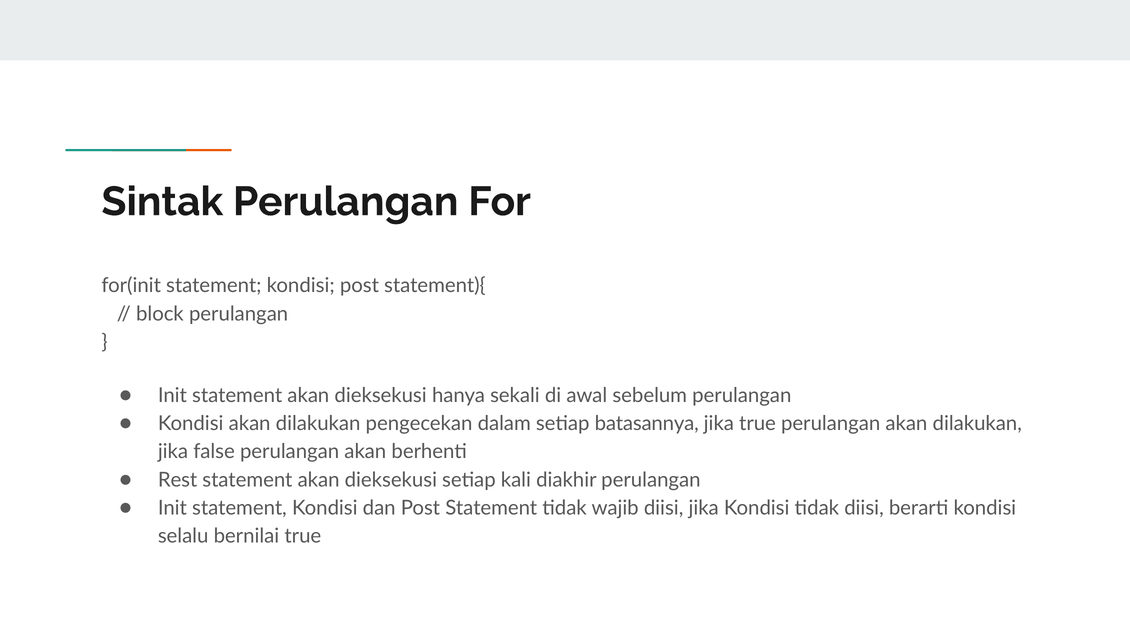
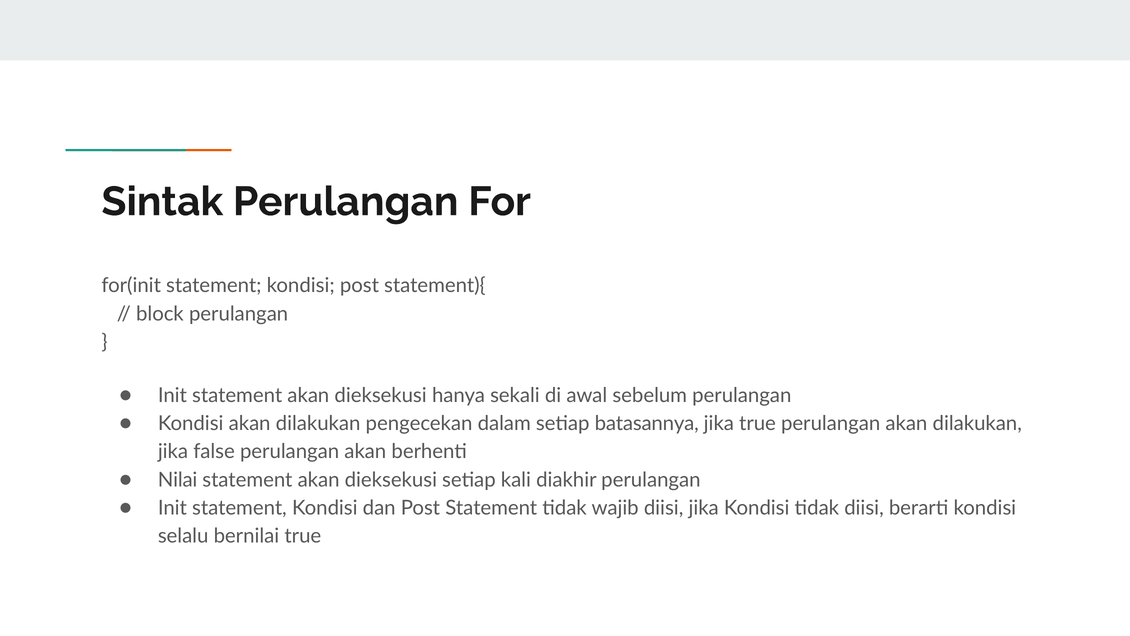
Rest: Rest -> Nilai
